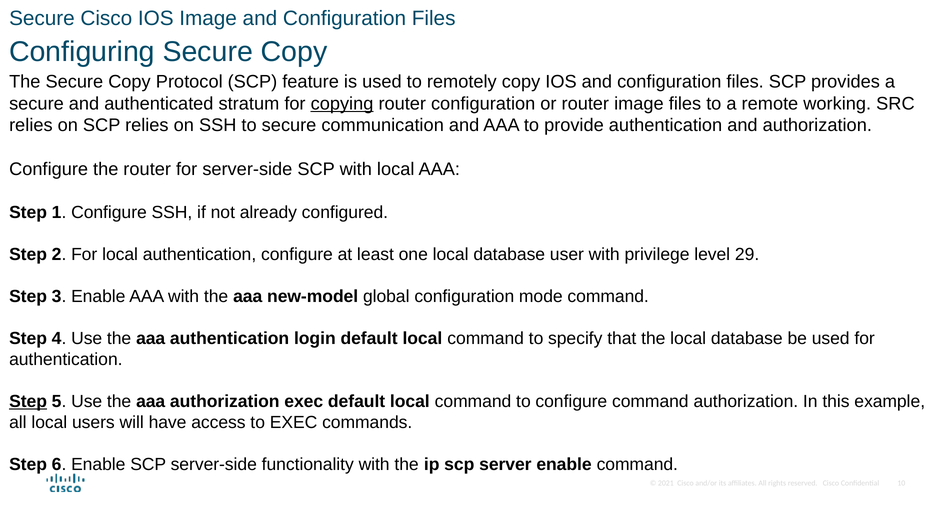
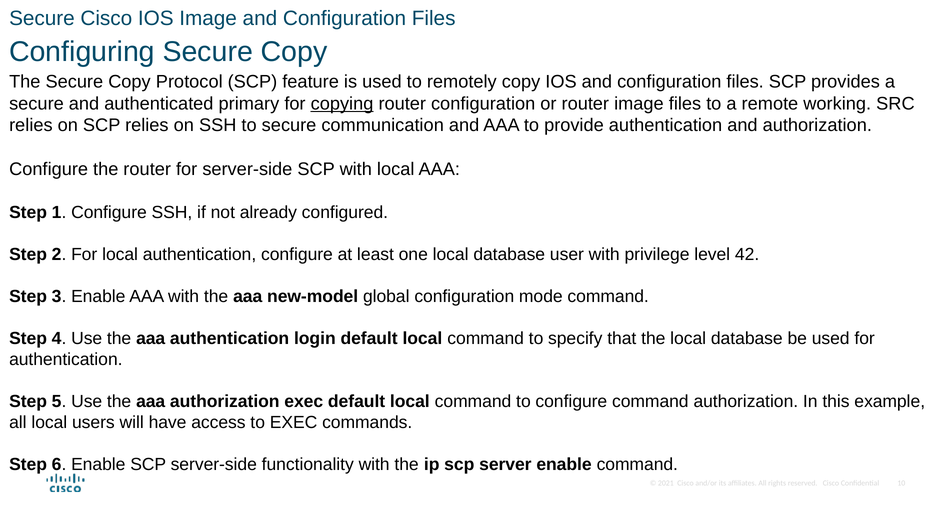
stratum: stratum -> primary
29: 29 -> 42
Step at (28, 401) underline: present -> none
